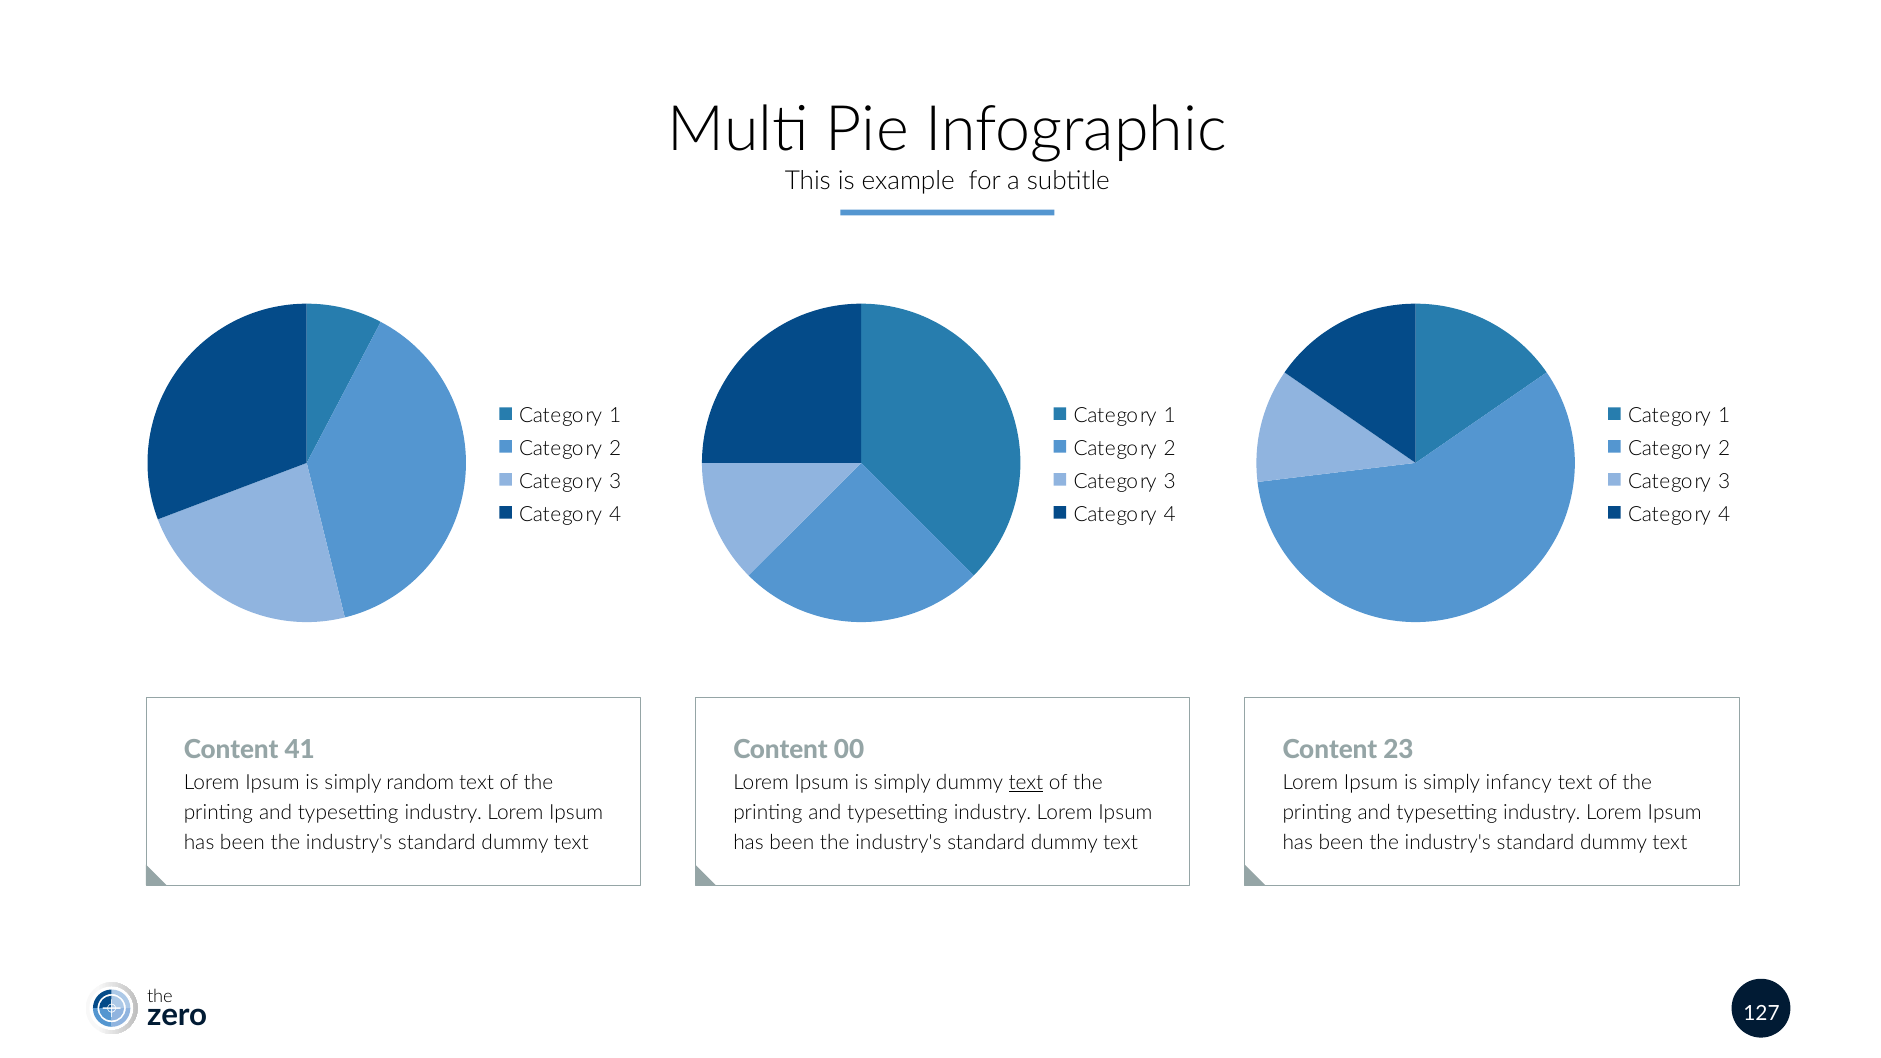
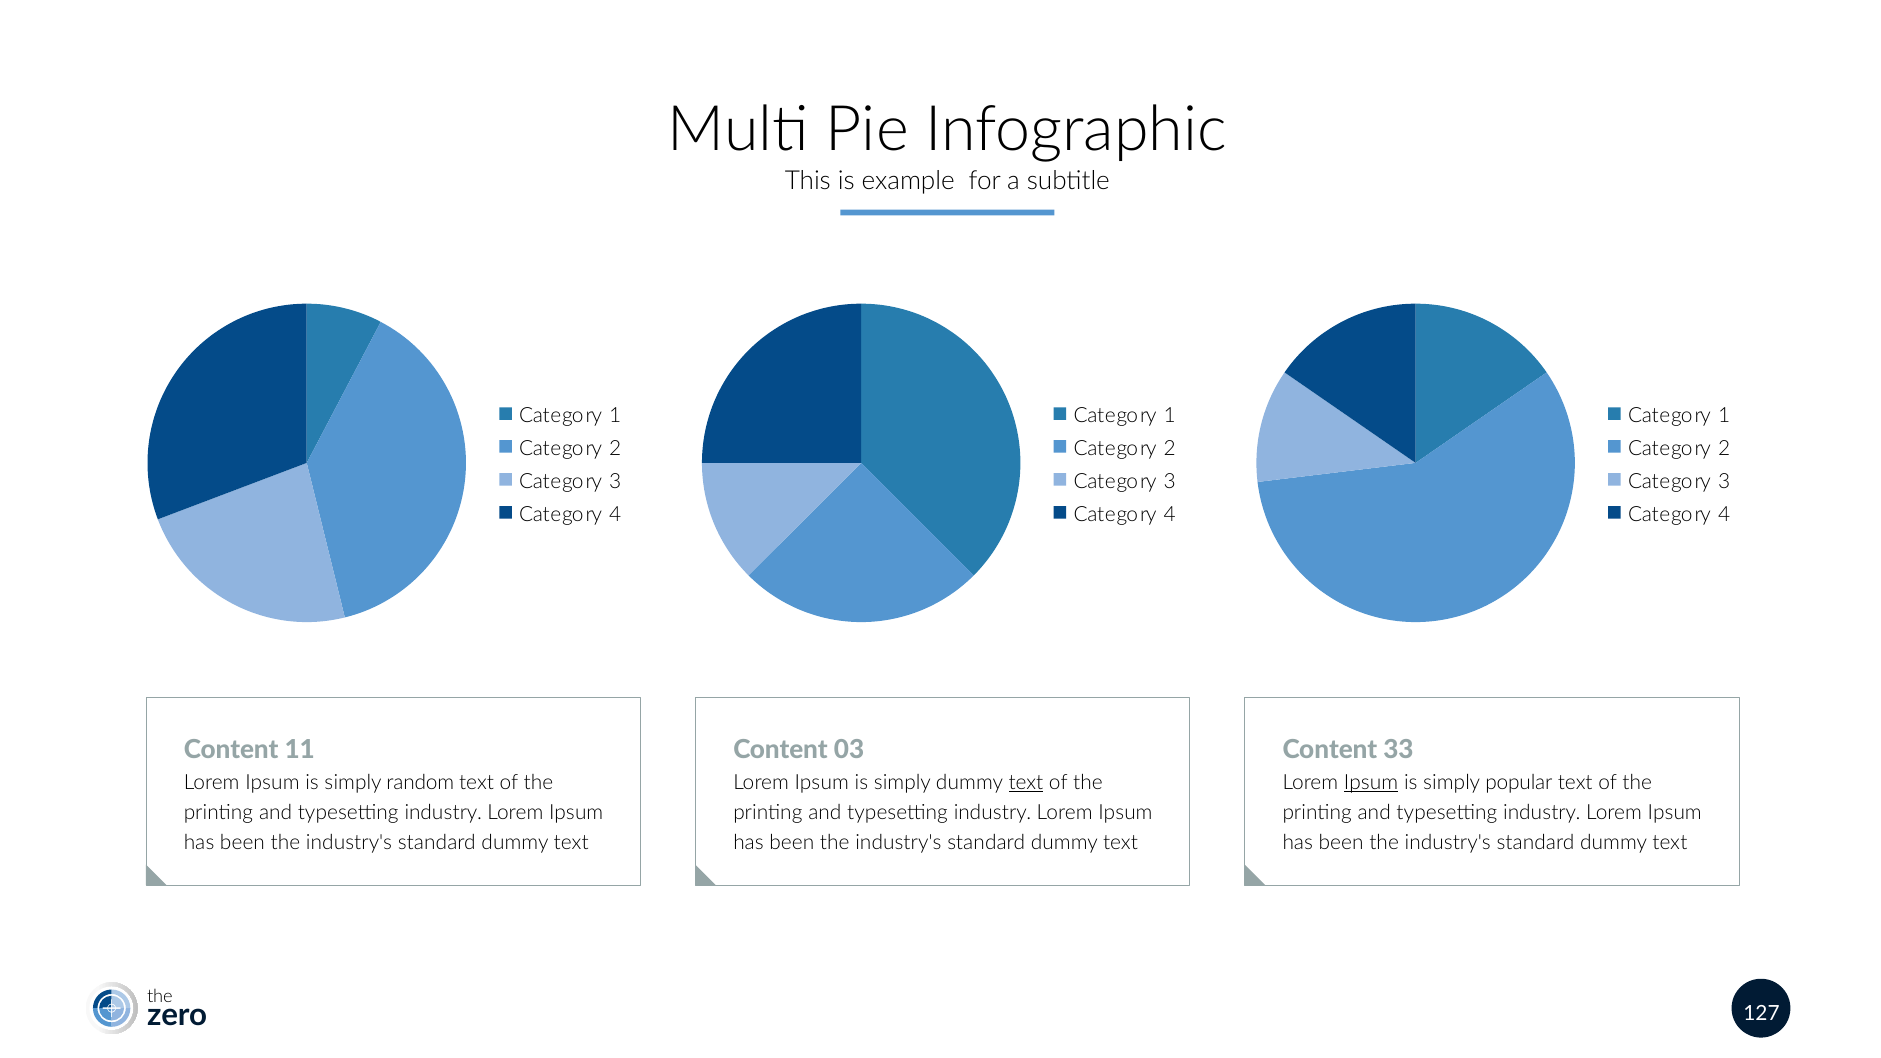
41: 41 -> 11
00: 00 -> 03
23: 23 -> 33
Ipsum at (1371, 782) underline: none -> present
infancy: infancy -> popular
